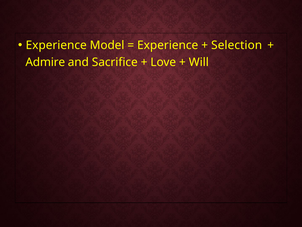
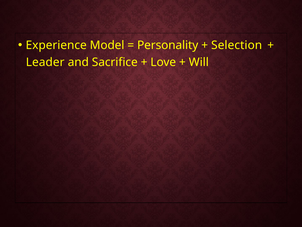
Experience at (168, 45): Experience -> Personality
Admire: Admire -> Leader
